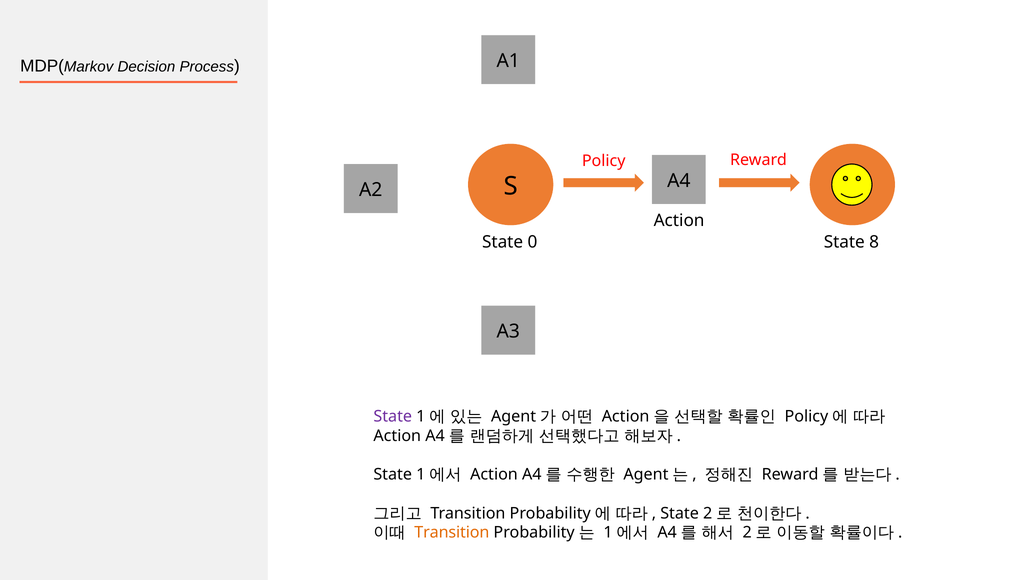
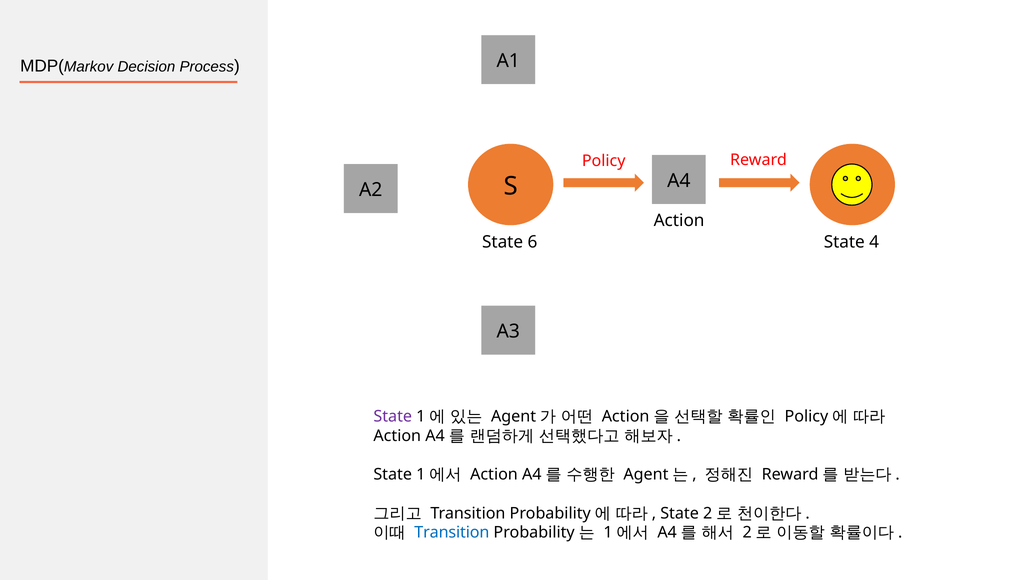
0: 0 -> 6
8: 8 -> 4
Transition at (452, 533) colour: orange -> blue
